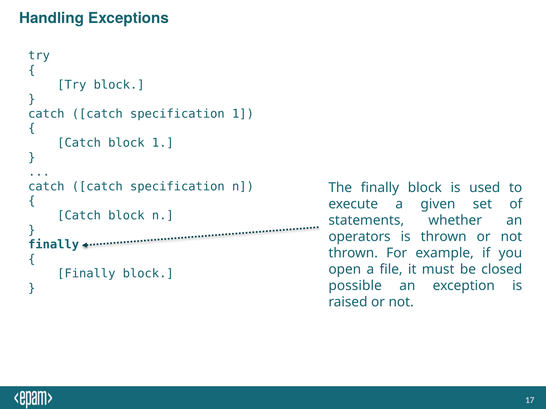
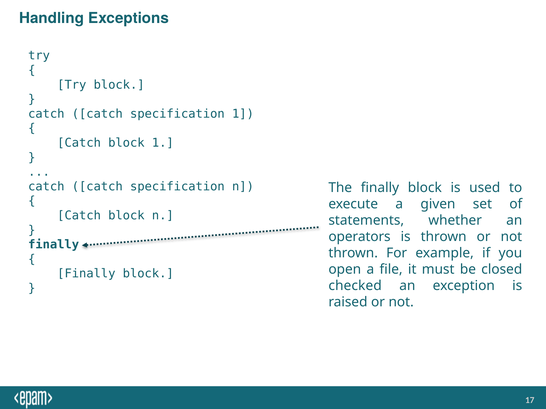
possible: possible -> checked
